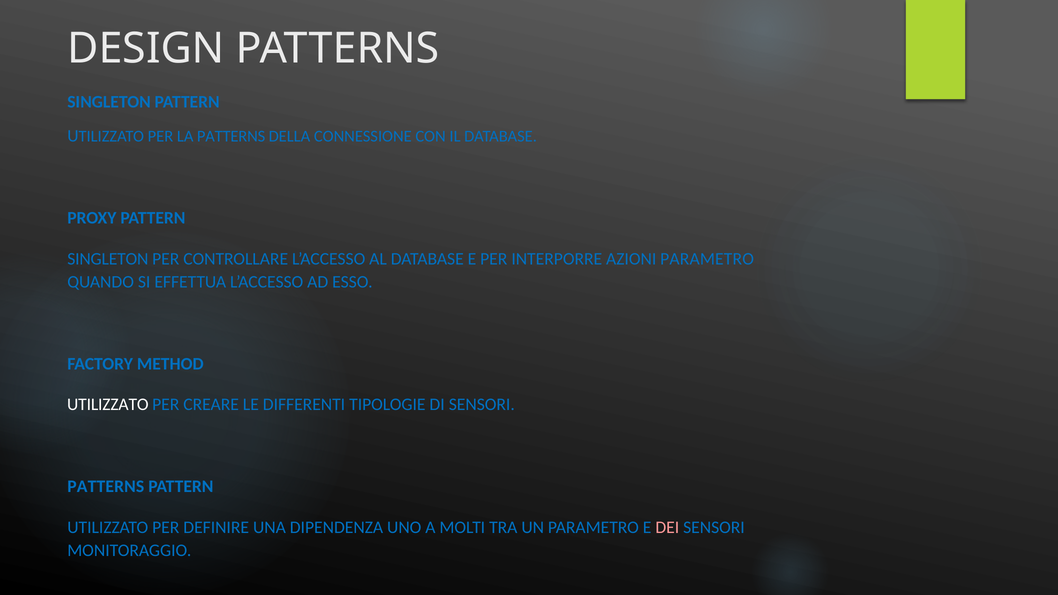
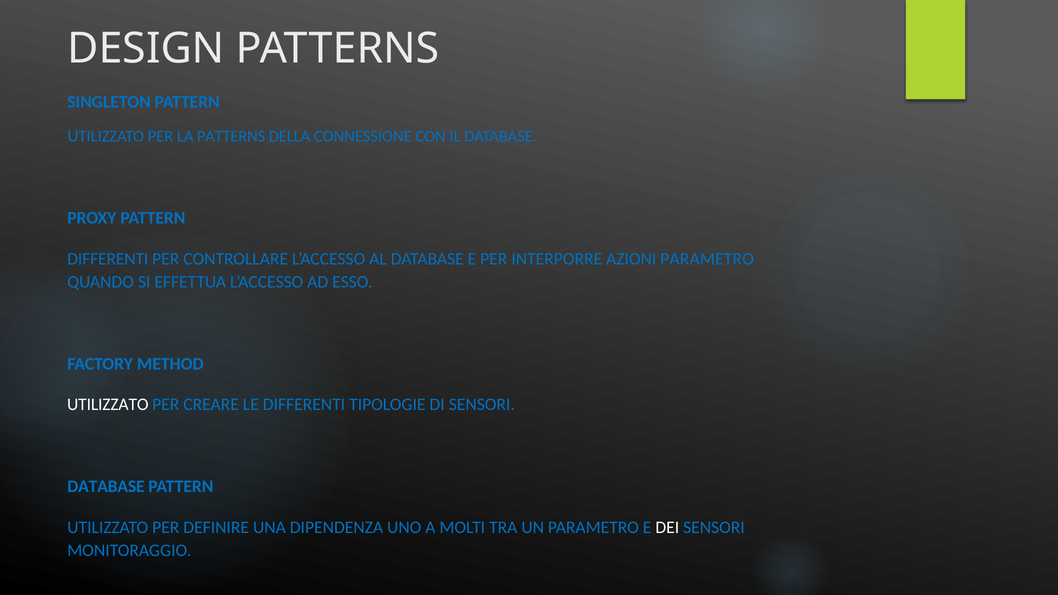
SINGLETON at (108, 259): SINGLETON -> DIFFERENTI
PATTERNS at (106, 487): PATTERNS -> DATABASE
DEI colour: pink -> white
